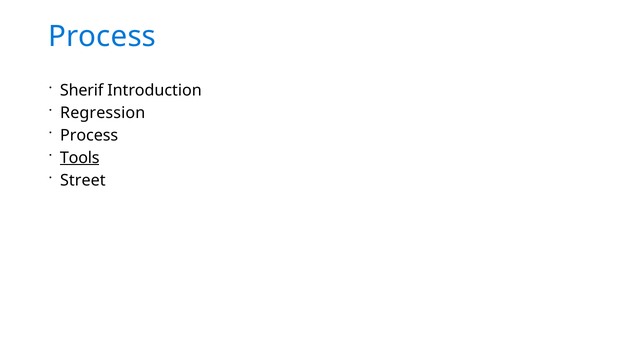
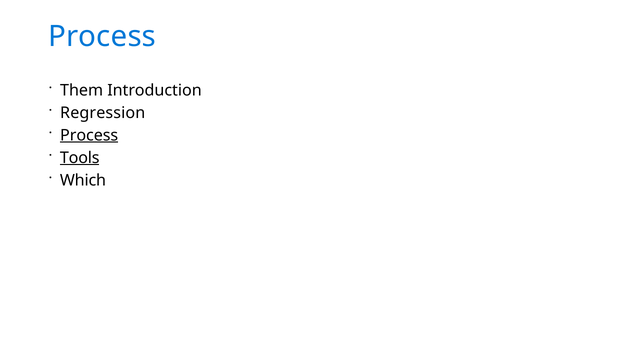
Sherif: Sherif -> Them
Process at (89, 135) underline: none -> present
Street: Street -> Which
